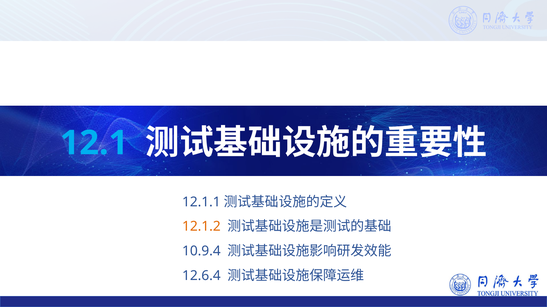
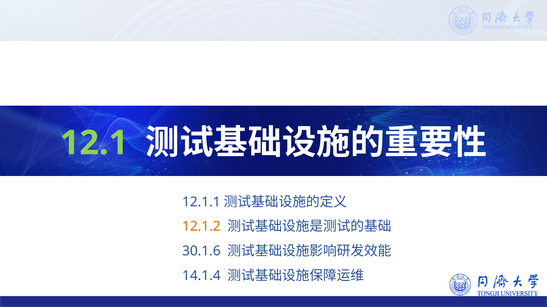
12.1 colour: light blue -> light green
10.9.4: 10.9.4 -> 30.1.6
12.6.4: 12.6.4 -> 14.1.4
